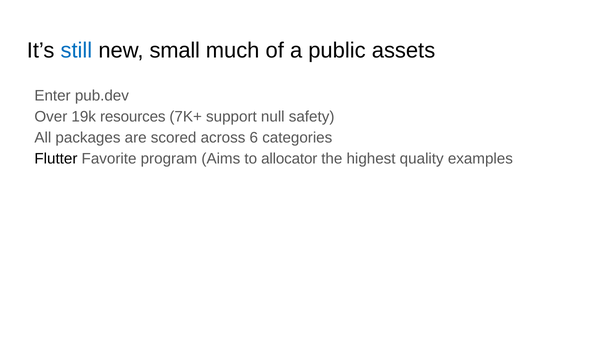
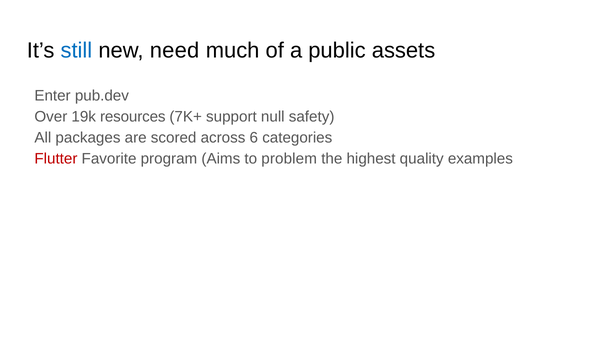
small: small -> need
Flutter colour: black -> red
allocator: allocator -> problem
